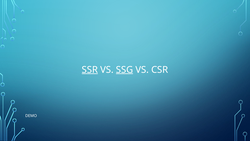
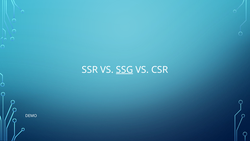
SSR underline: present -> none
